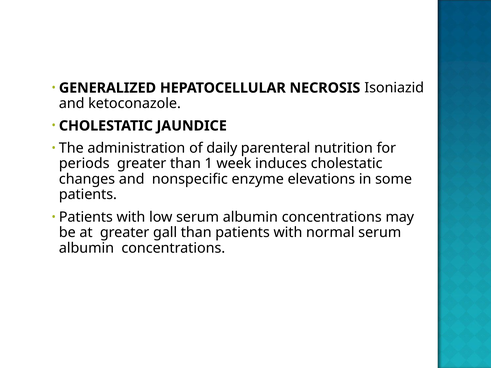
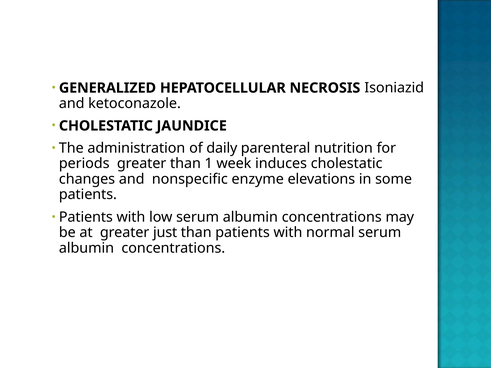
gall: gall -> just
